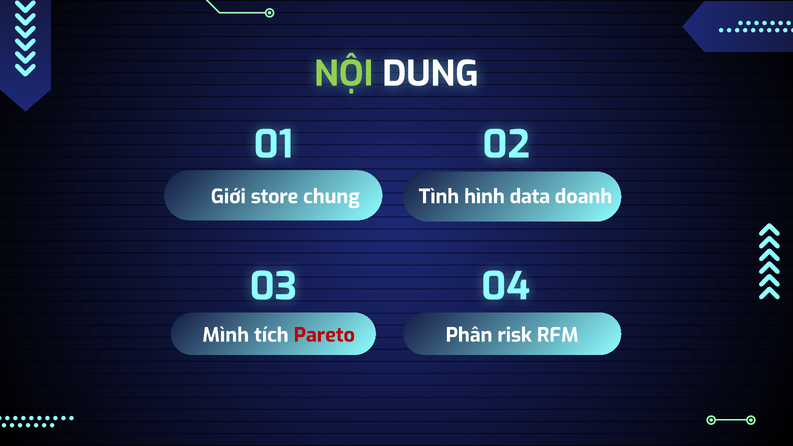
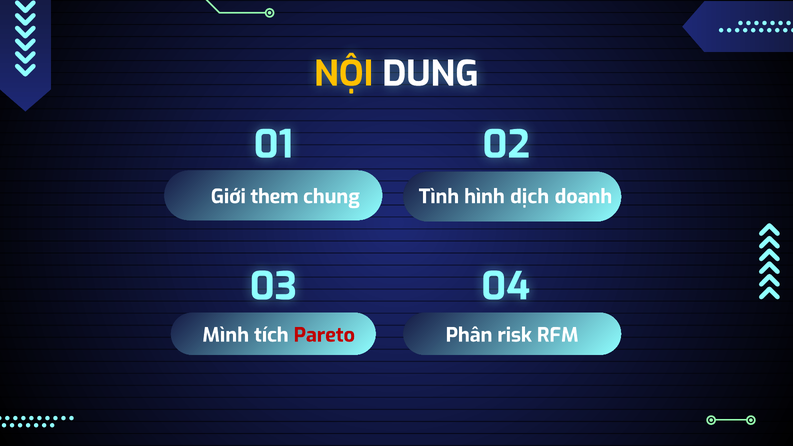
NỘI colour: light green -> yellow
store: store -> them
data: data -> dịch
